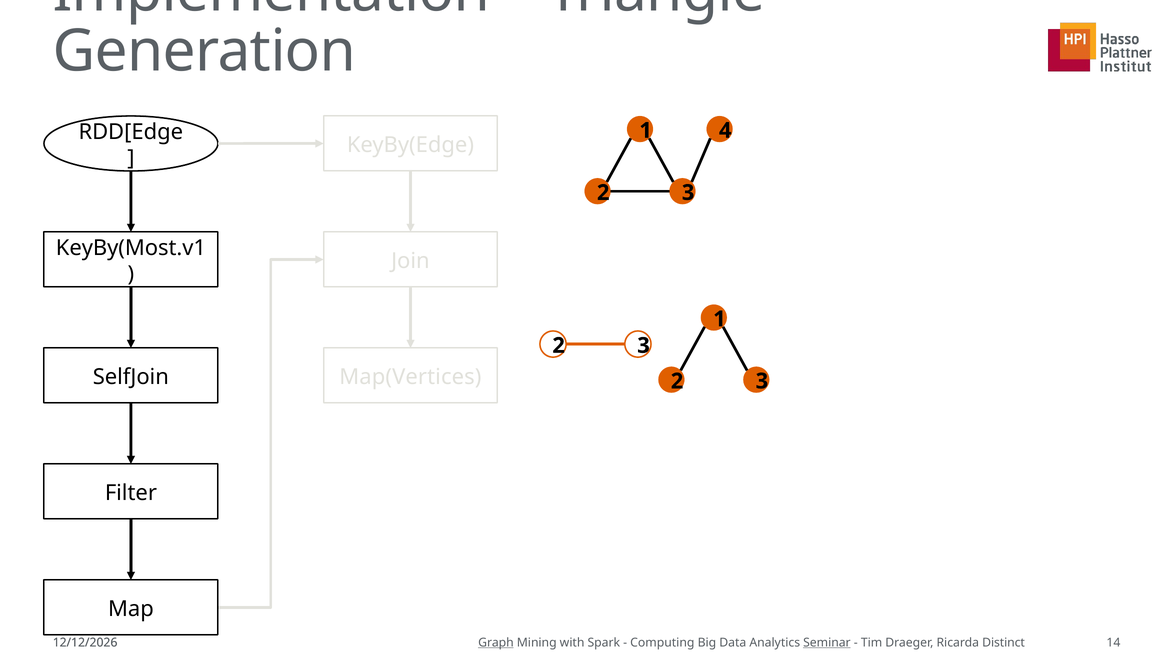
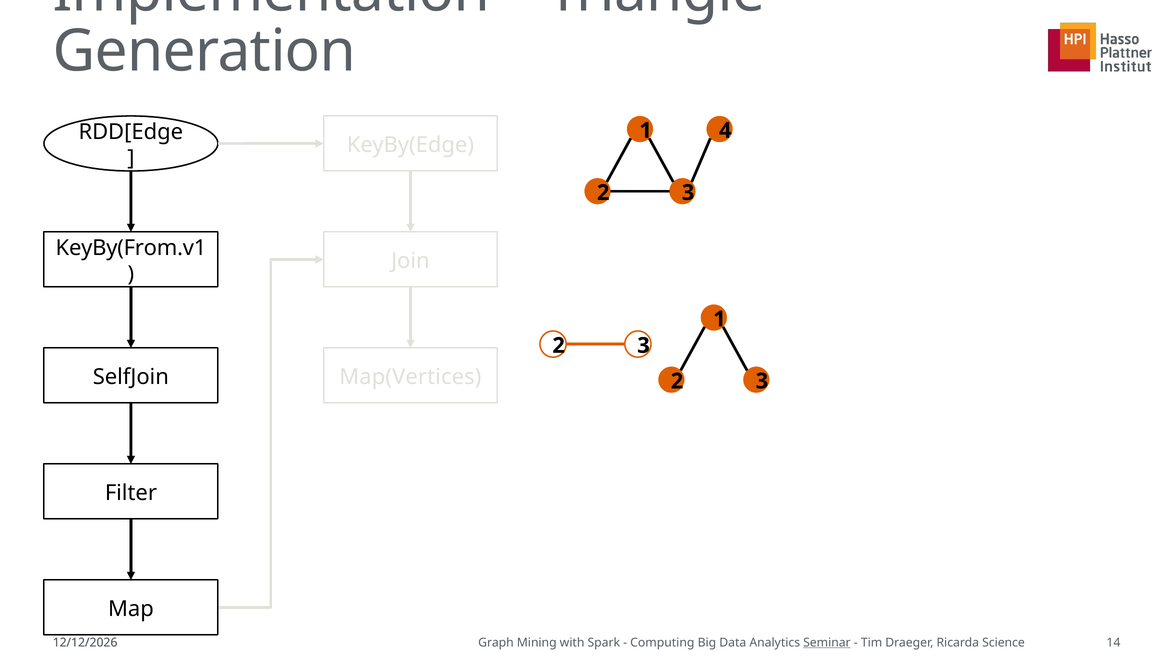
KeyBy(Most.v1: KeyBy(Most.v1 -> KeyBy(From.v1
Graph underline: present -> none
Distinct: Distinct -> Science
